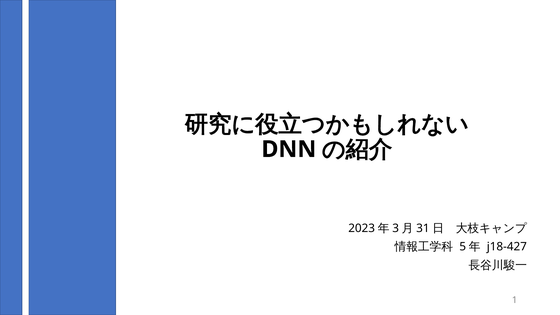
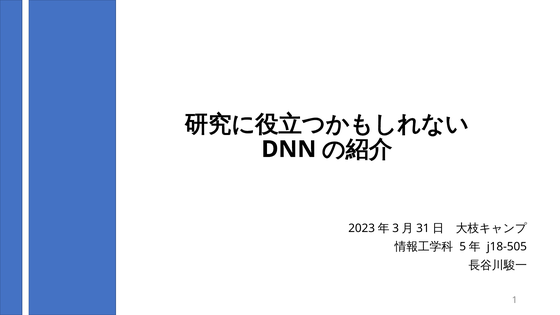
j18-427: j18-427 -> j18-505
